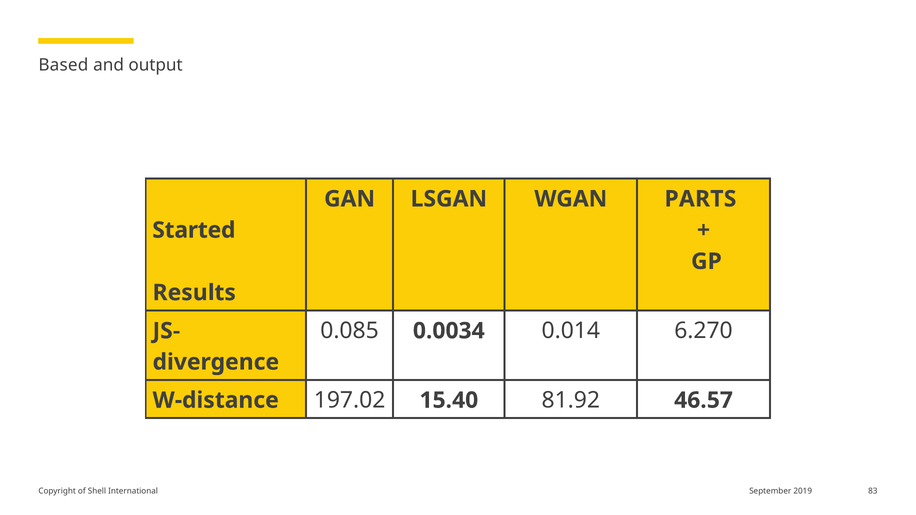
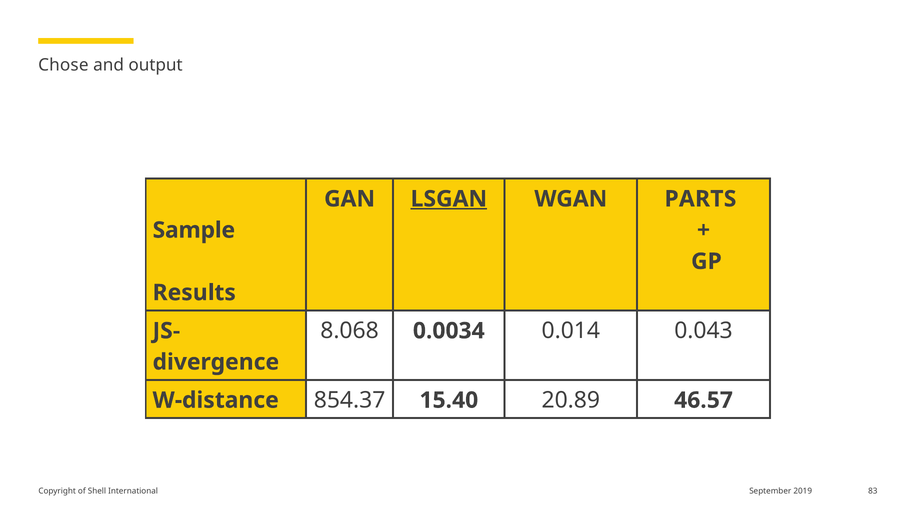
Based: Based -> Chose
LSGAN underline: none -> present
Started: Started -> Sample
0.085: 0.085 -> 8.068
6.270: 6.270 -> 0.043
197.02: 197.02 -> 854.37
81.92: 81.92 -> 20.89
